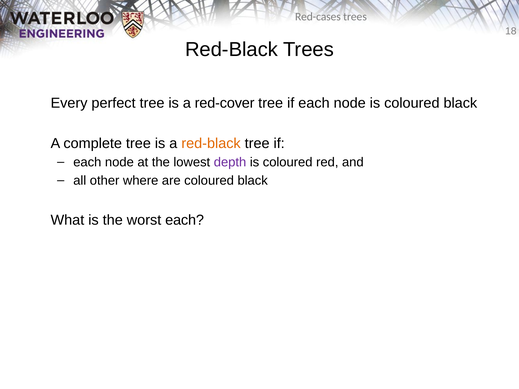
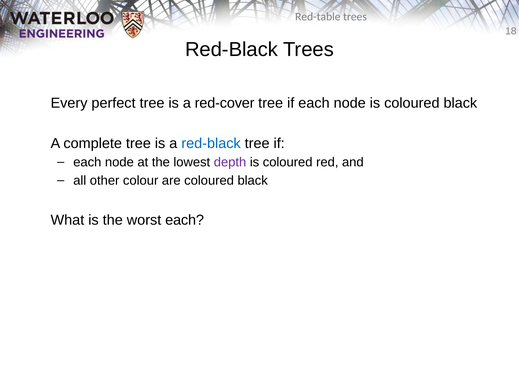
Red-cases: Red-cases -> Red-table
red-black at (211, 143) colour: orange -> blue
where: where -> colour
